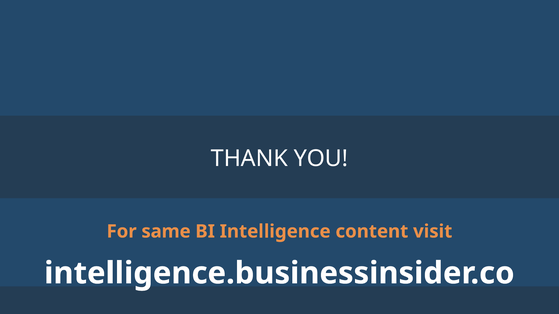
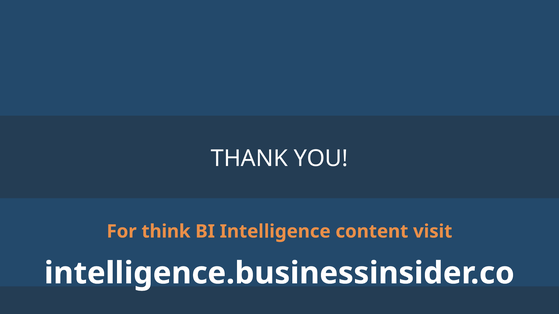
same: same -> think
